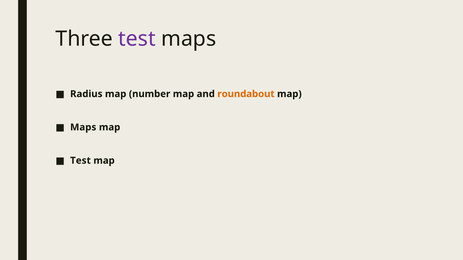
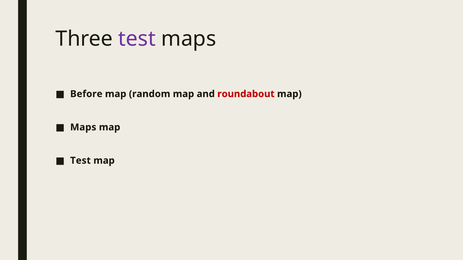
Radius: Radius -> Before
number: number -> random
roundabout colour: orange -> red
